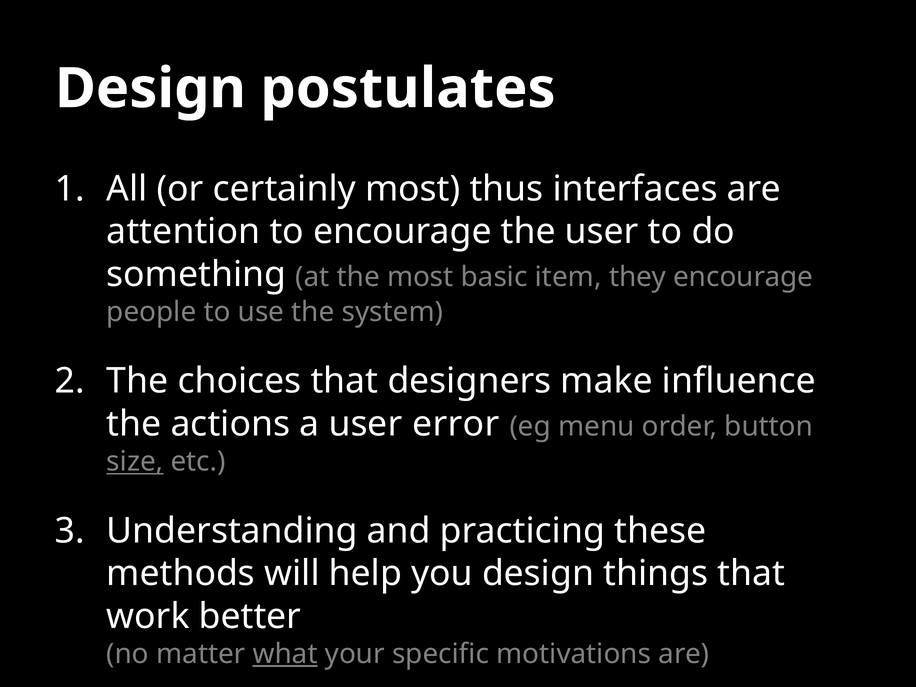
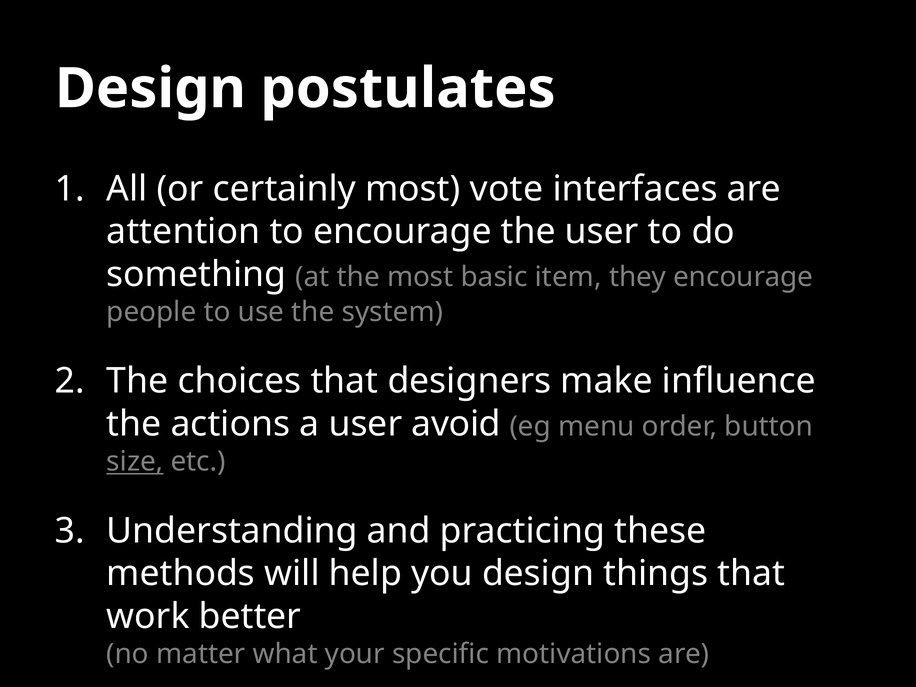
thus: thus -> vote
error: error -> avoid
what underline: present -> none
